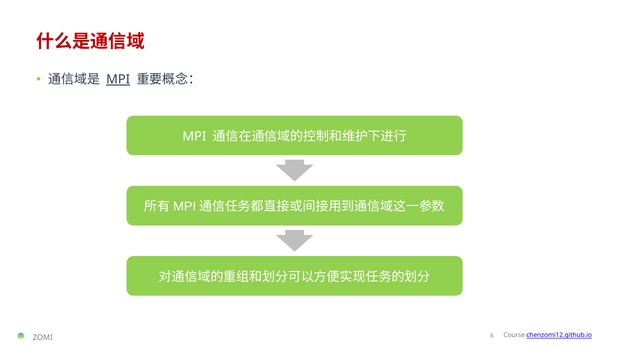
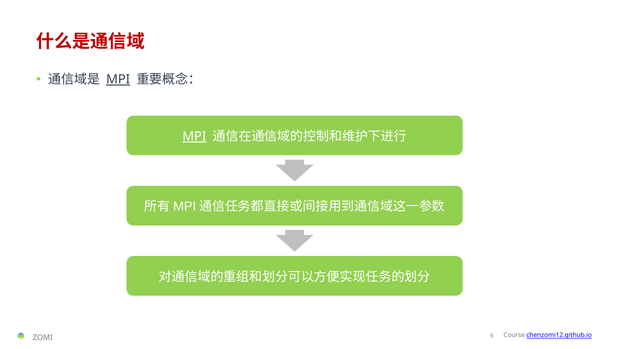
MPI at (194, 136) underline: none -> present
